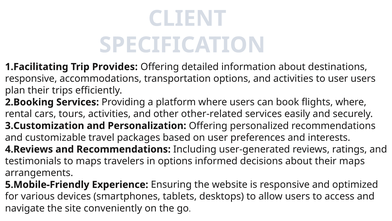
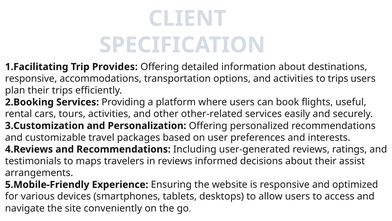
to user: user -> trips
flights where: where -> useful
in options: options -> reviews
their maps: maps -> assist
